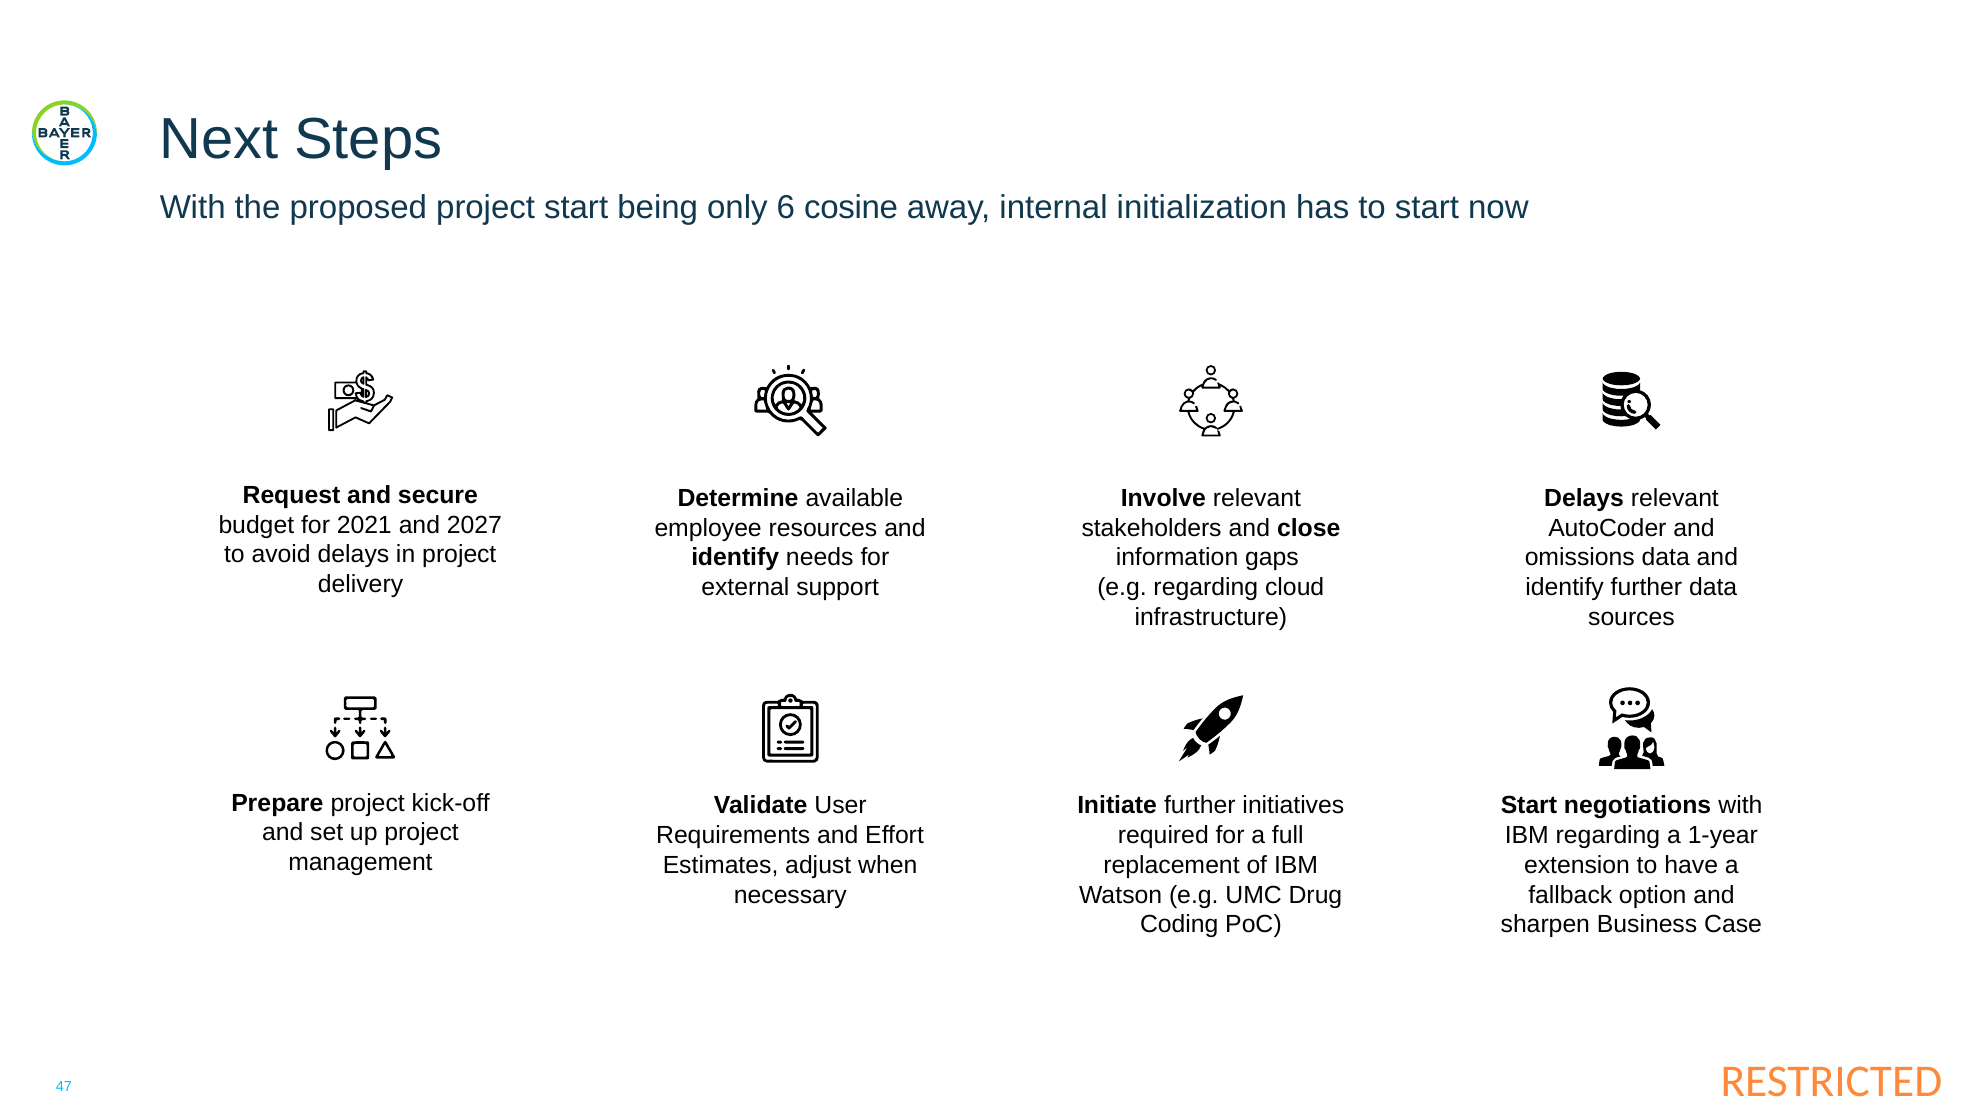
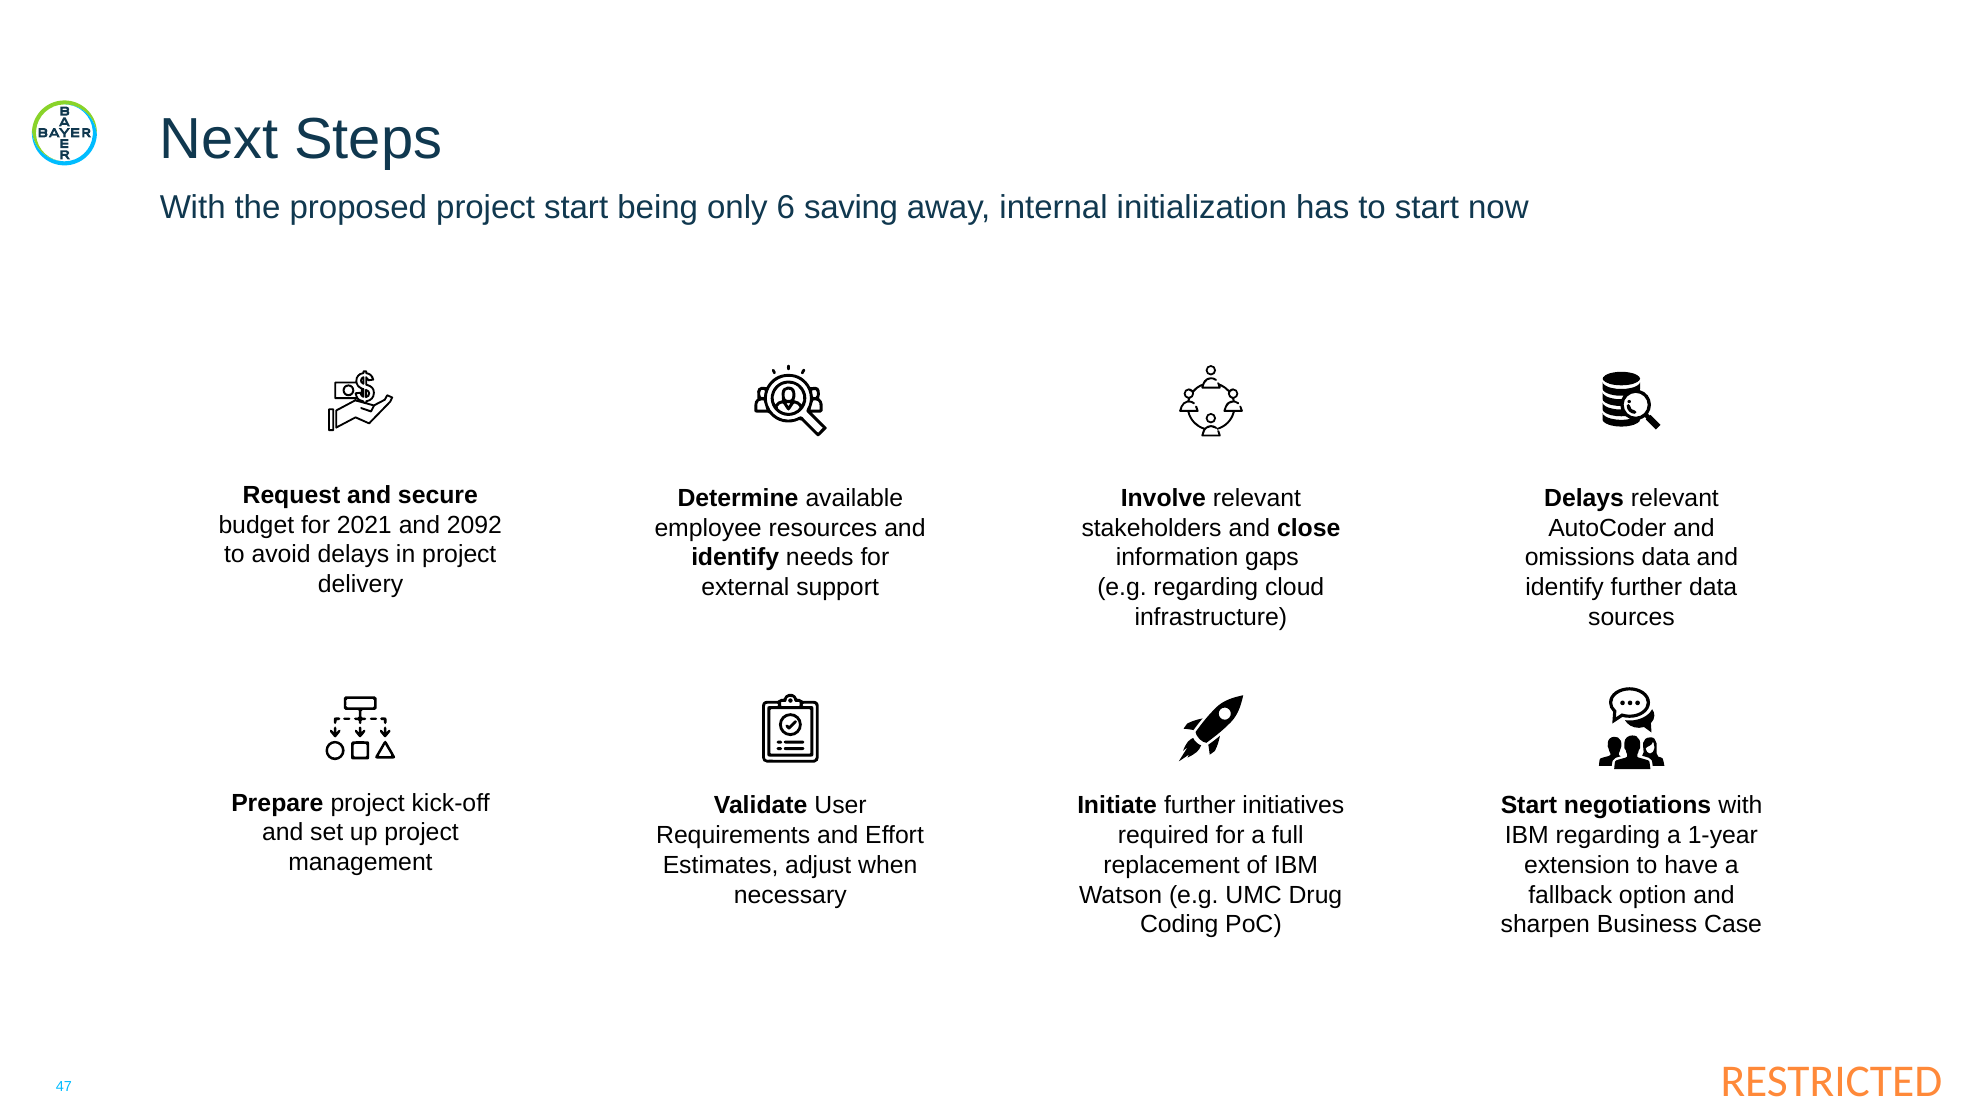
cosine: cosine -> saving
2027: 2027 -> 2092
